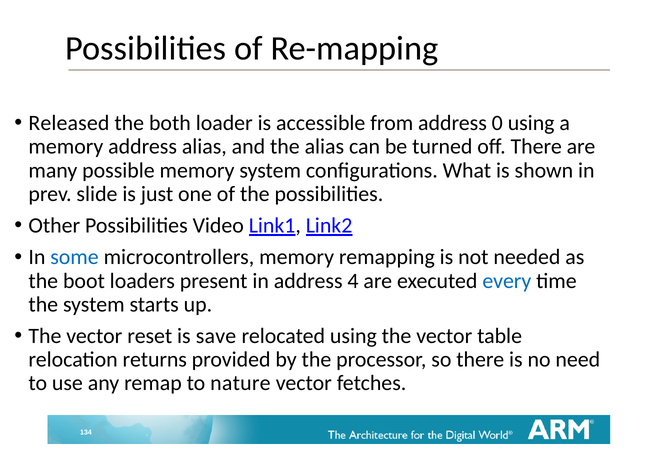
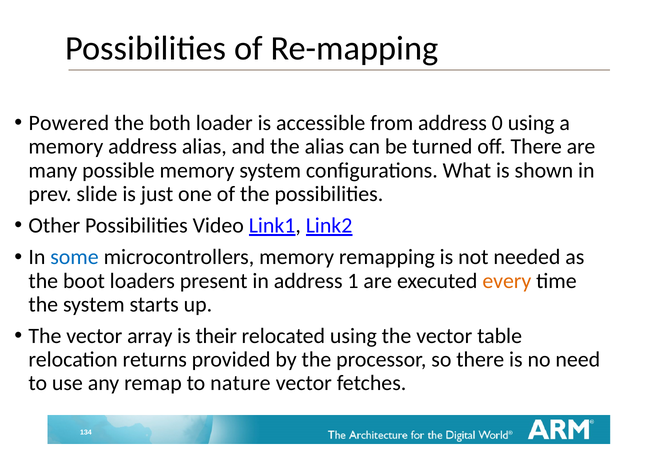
Released: Released -> Powered
4: 4 -> 1
every colour: blue -> orange
reset: reset -> array
save: save -> their
